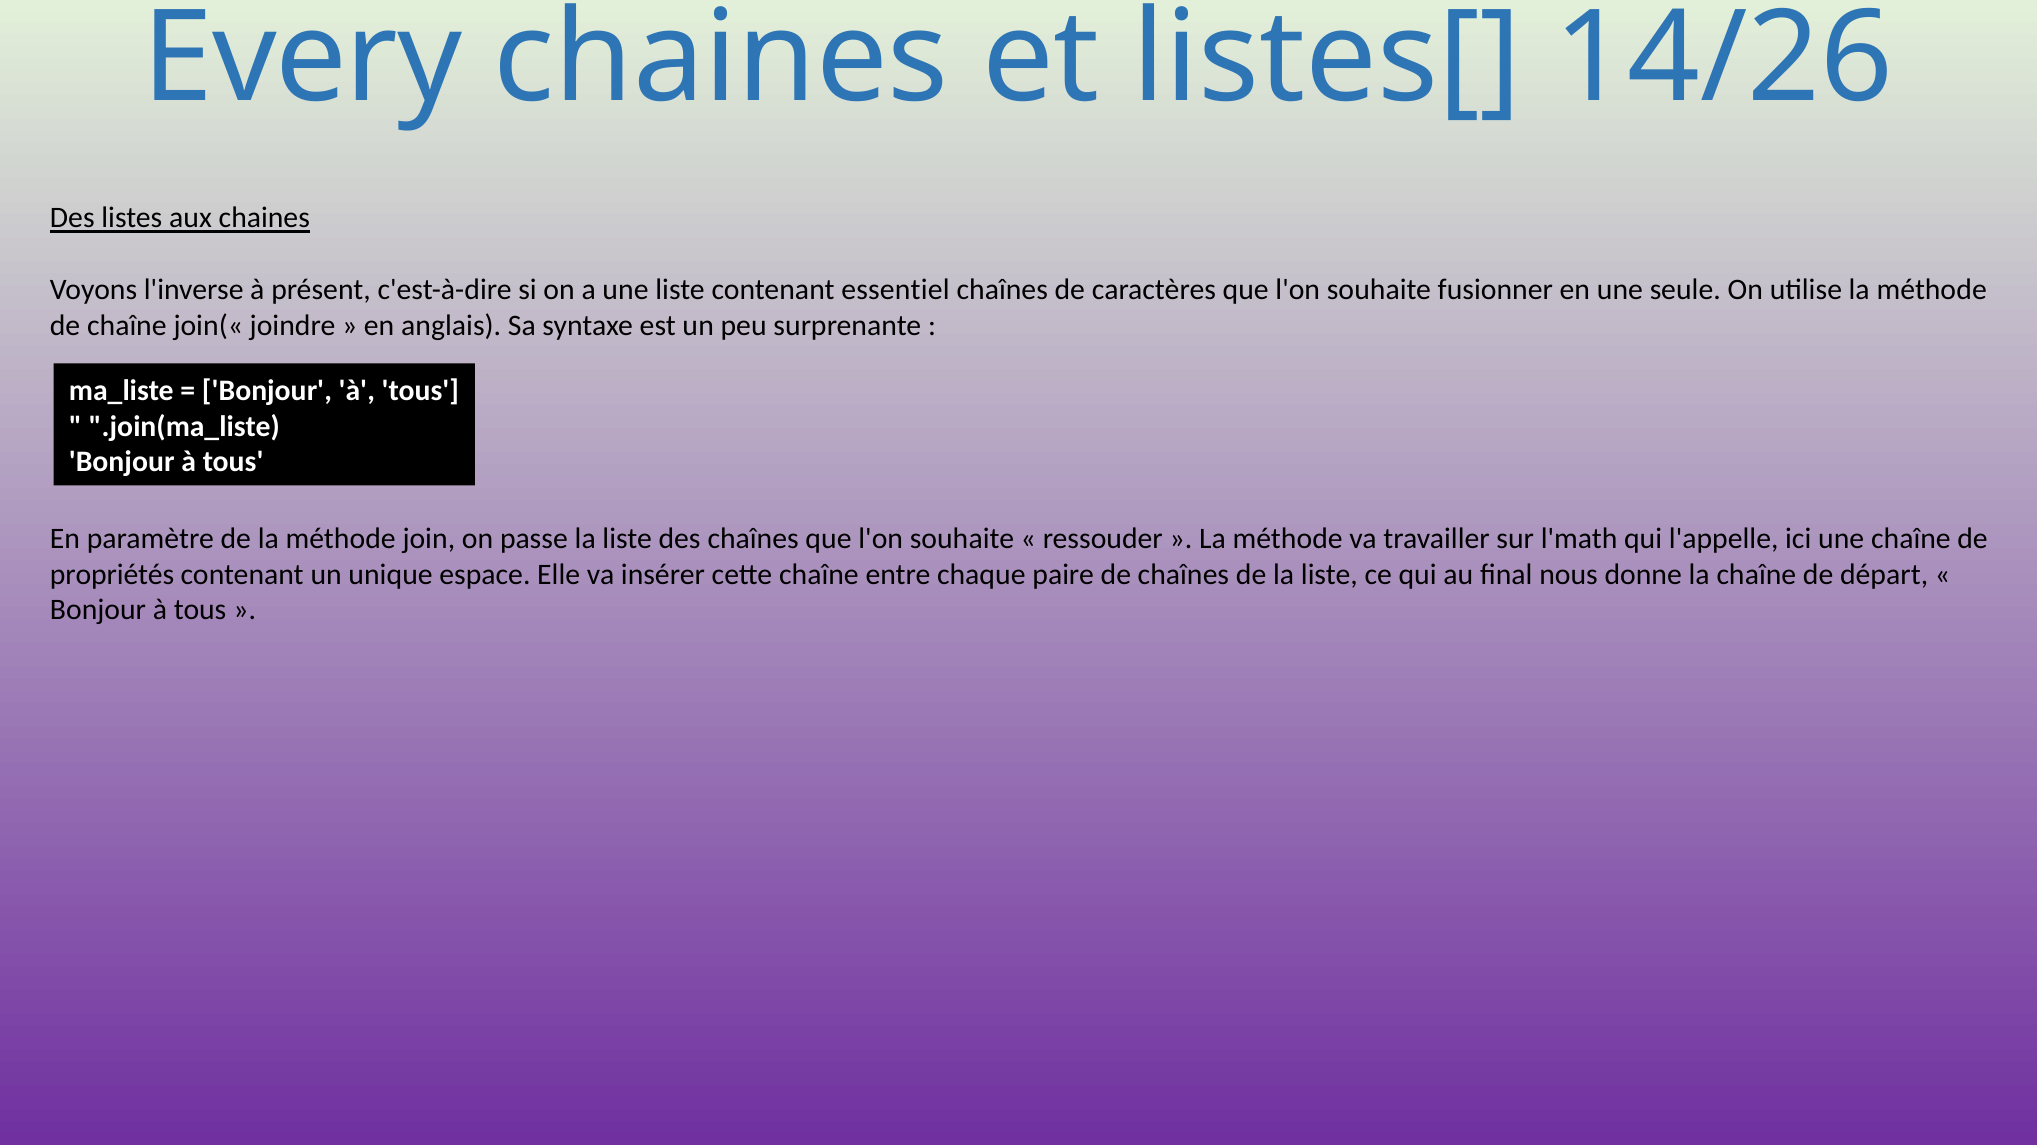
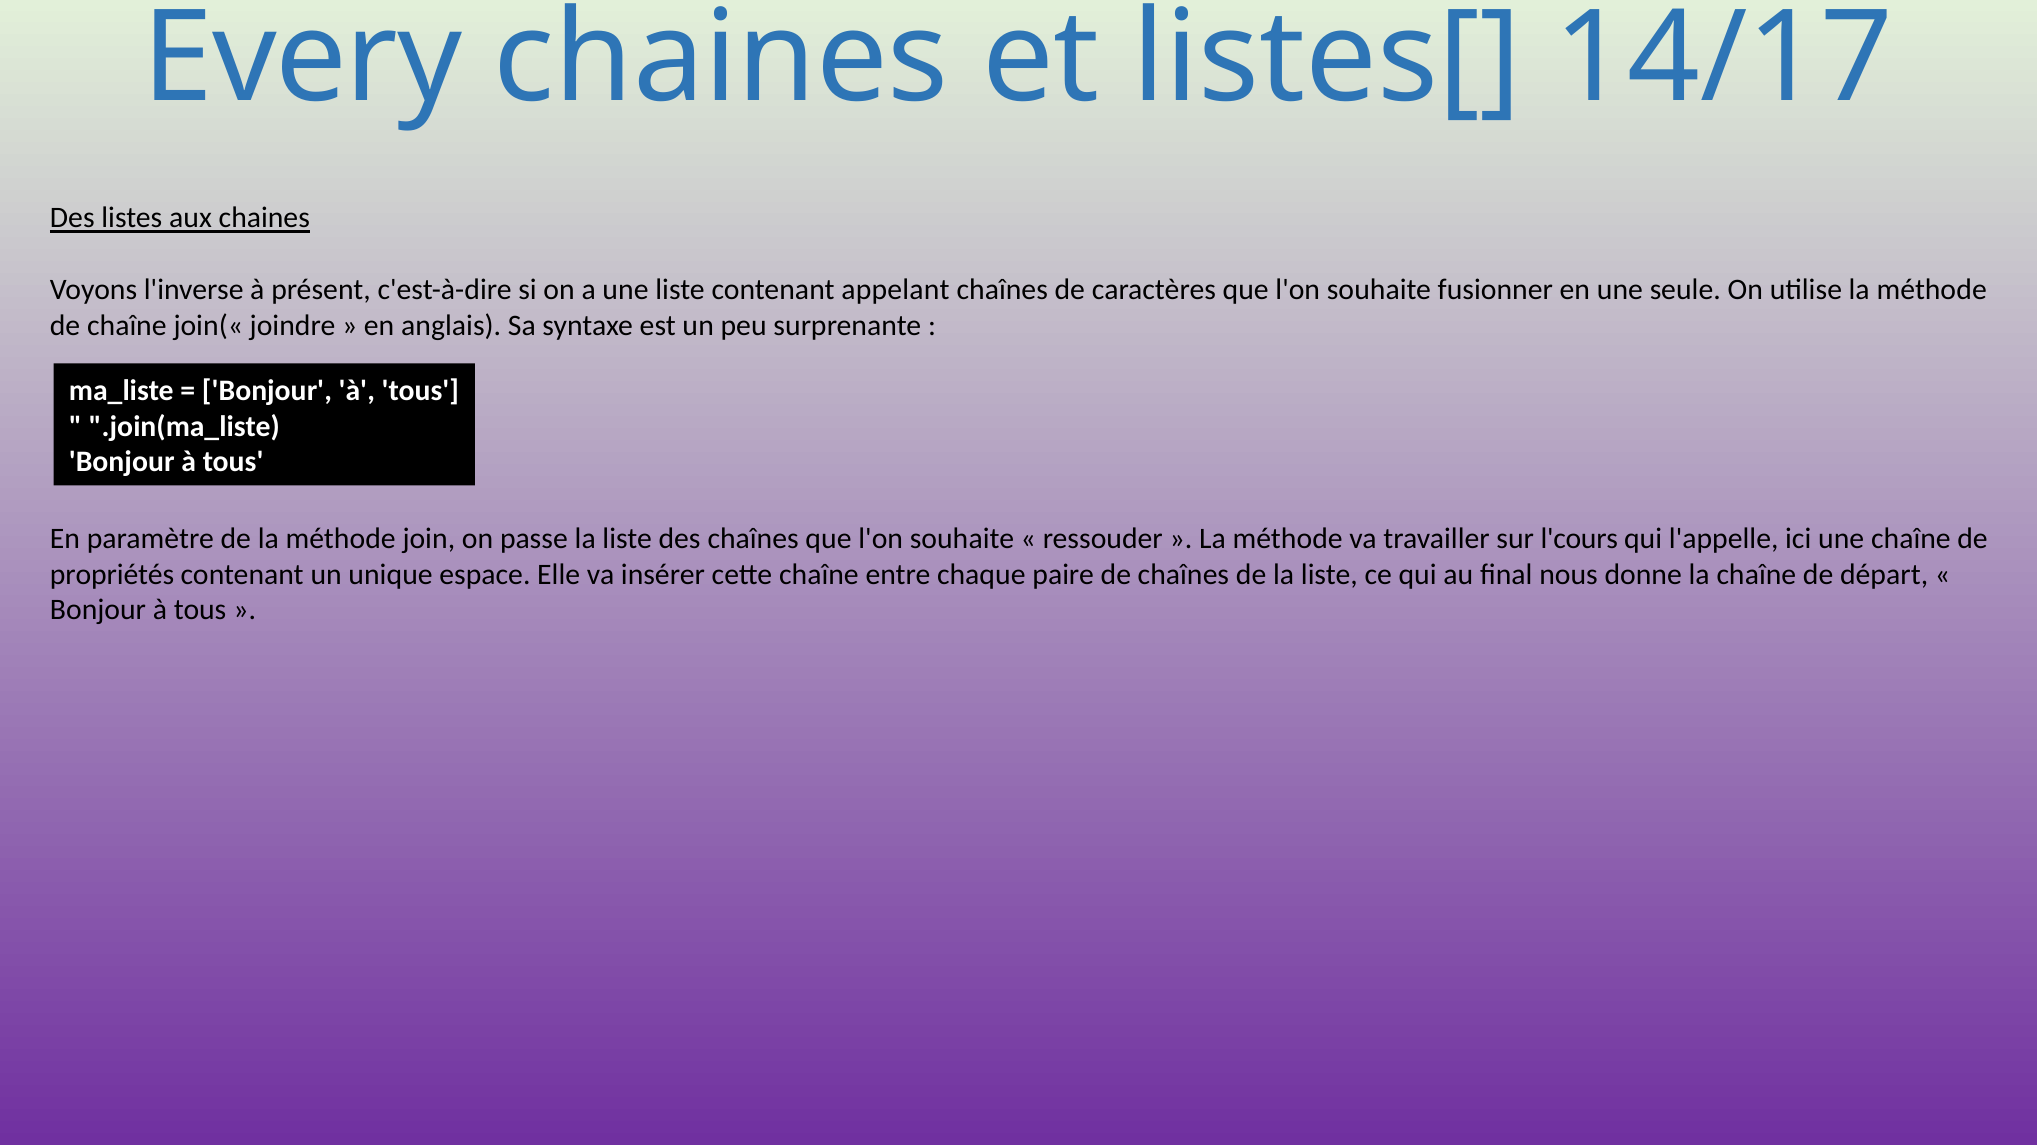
14/26: 14/26 -> 14/17
essentiel: essentiel -> appelant
l'math: l'math -> l'cours
